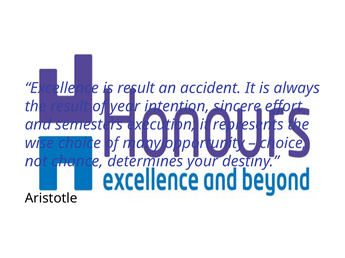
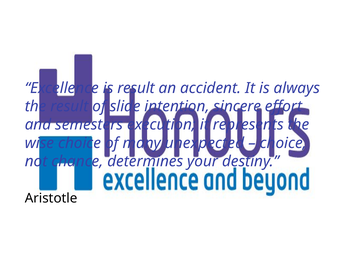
year: year -> slide
opportunity: opportunity -> unexpected
